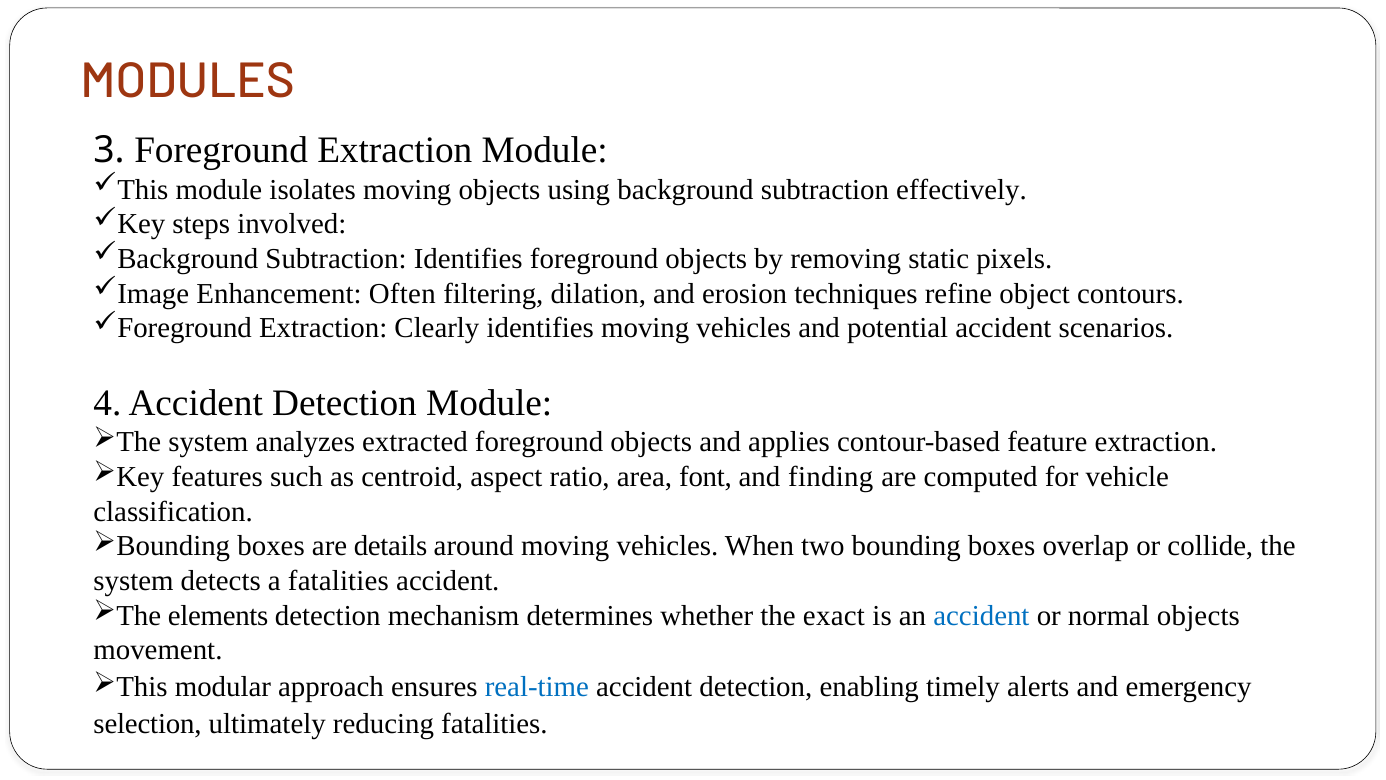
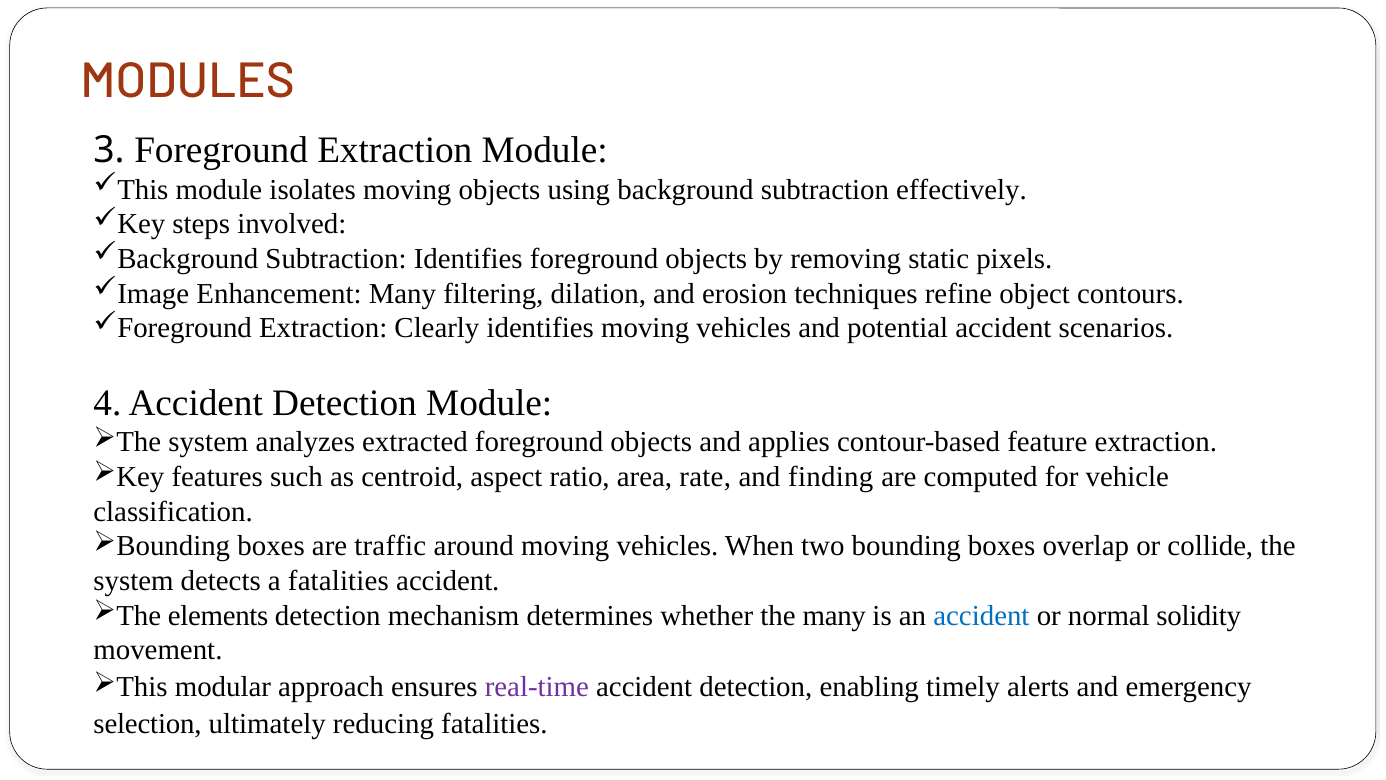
Enhancement Often: Often -> Many
font: font -> rate
details: details -> traffic
the exact: exact -> many
normal objects: objects -> solidity
real-time colour: blue -> purple
